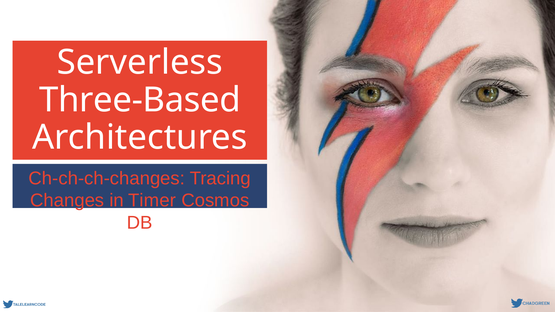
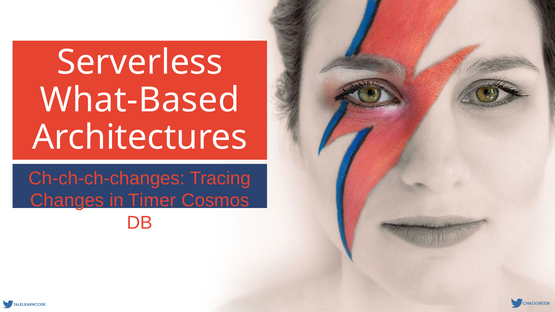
Three-Based: Three-Based -> What-Based
